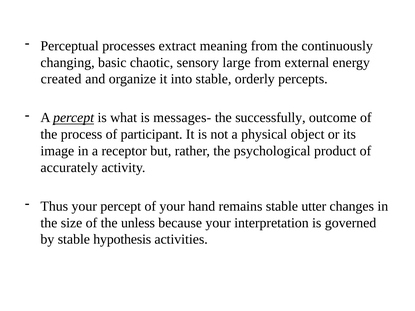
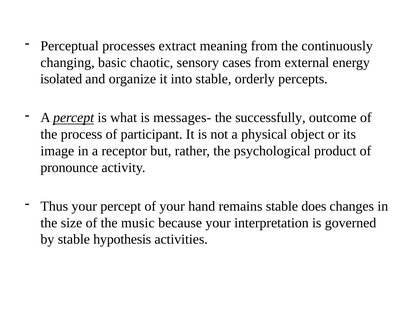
large: large -> cases
created: created -> isolated
accurately: accurately -> pronounce
utter: utter -> does
unless: unless -> music
